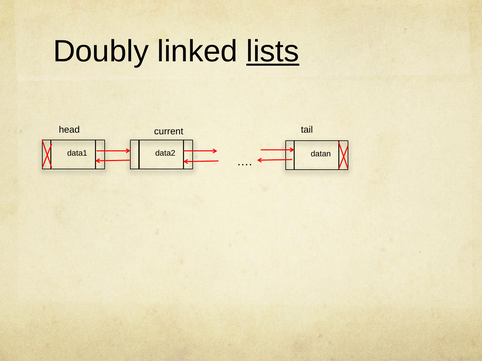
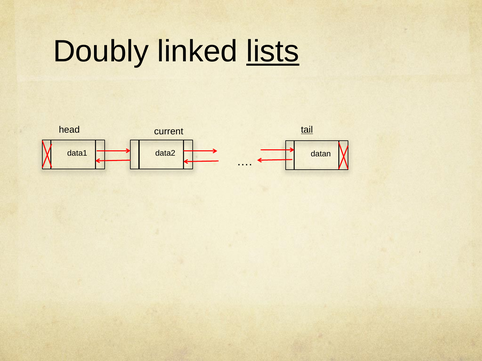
tail underline: none -> present
